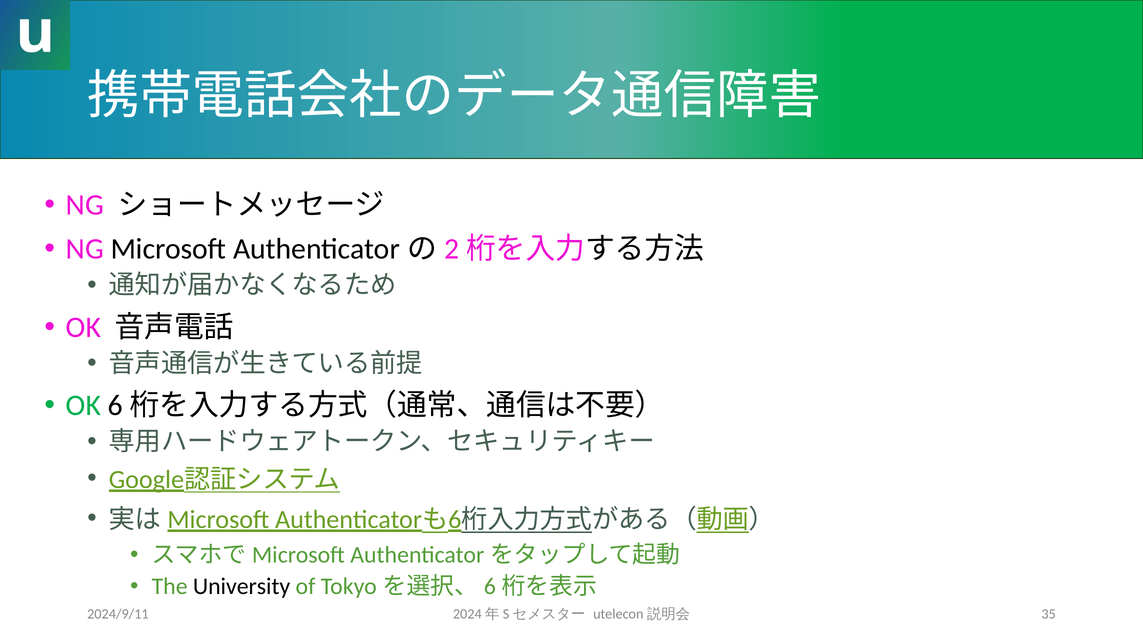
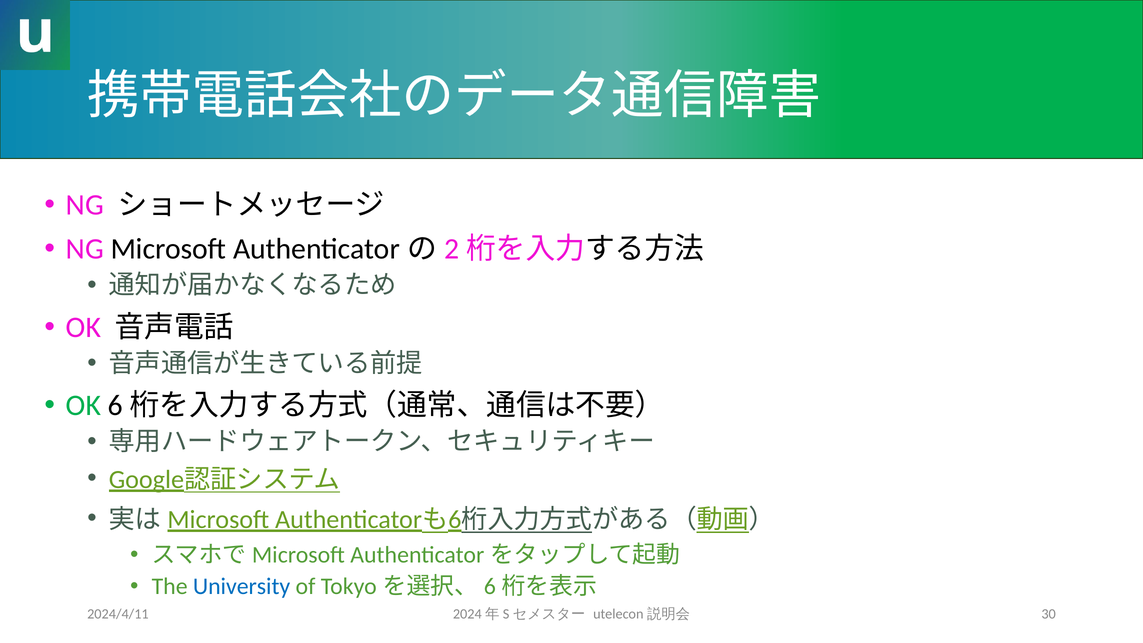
University colour: black -> blue
2024/9/11: 2024/9/11 -> 2024/4/11
35: 35 -> 30
